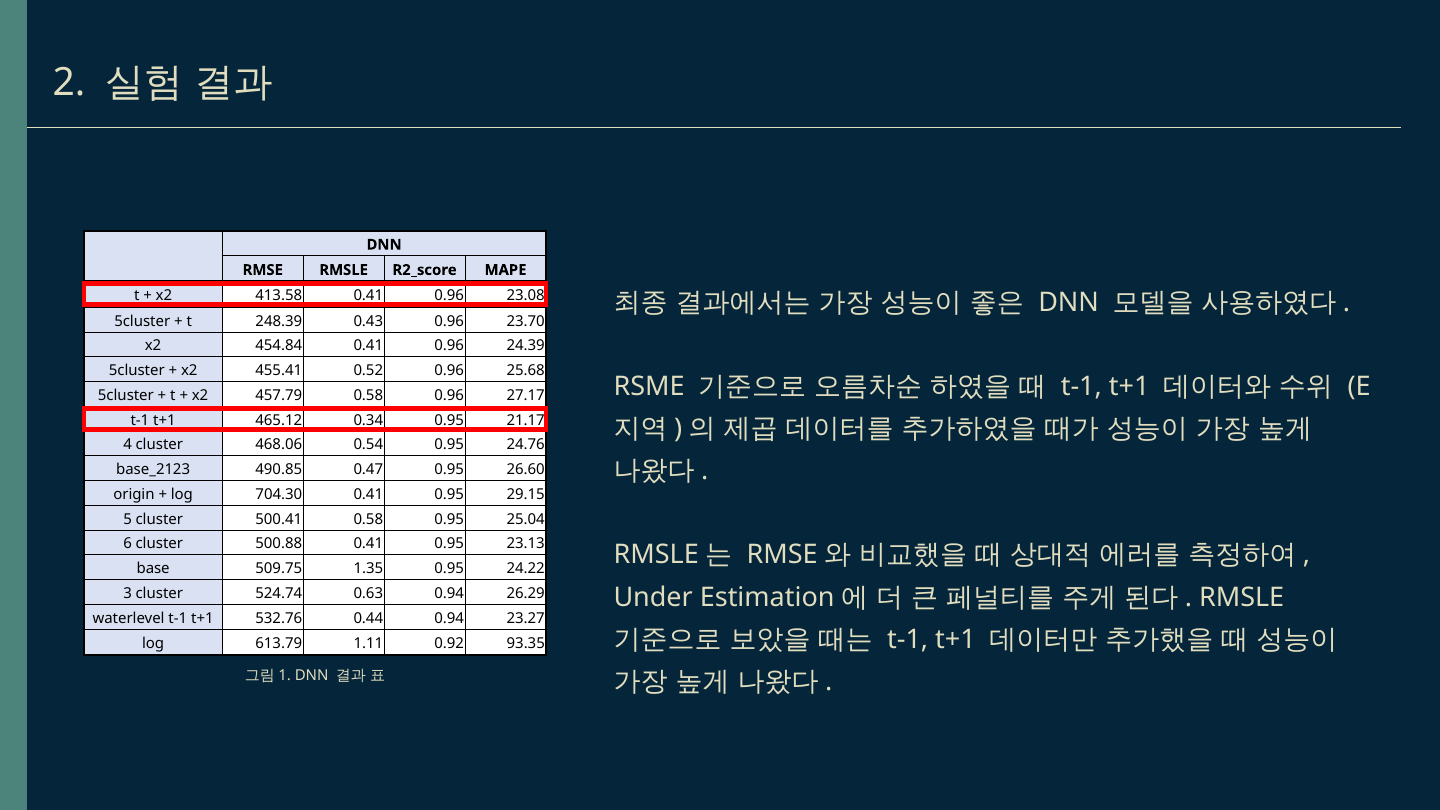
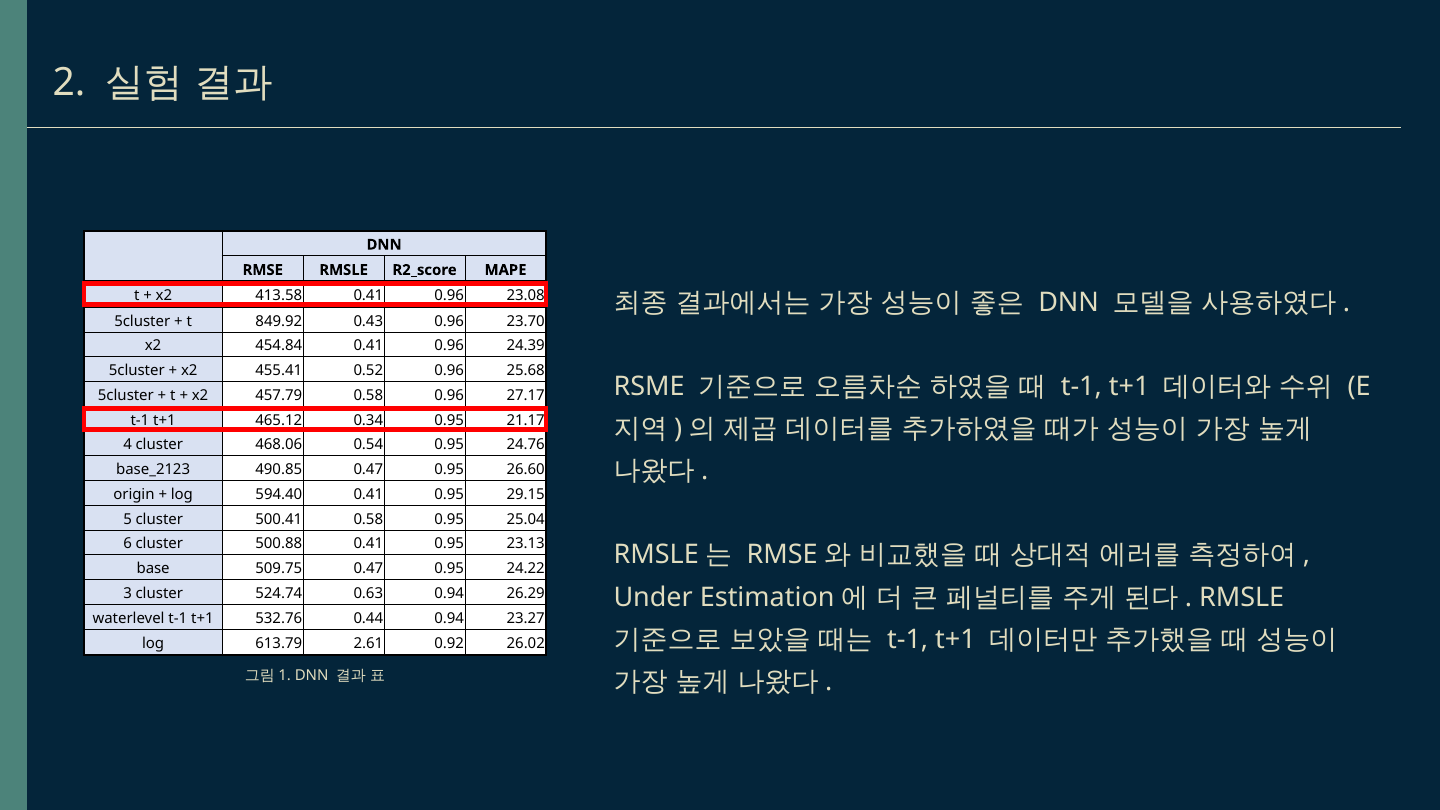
248.39: 248.39 -> 849.92
704.30: 704.30 -> 594.40
509.75 1.35: 1.35 -> 0.47
1.11: 1.11 -> 2.61
93.35: 93.35 -> 26.02
